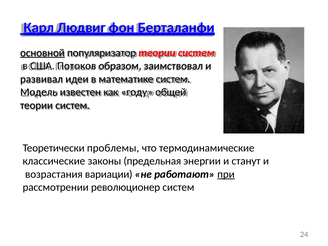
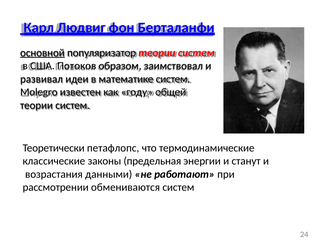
Модель: Модель -> Molegro
проблемы: проблемы -> петафлопс
вариации: вариации -> данными
при underline: present -> none
революционер: революционер -> обмениваются
